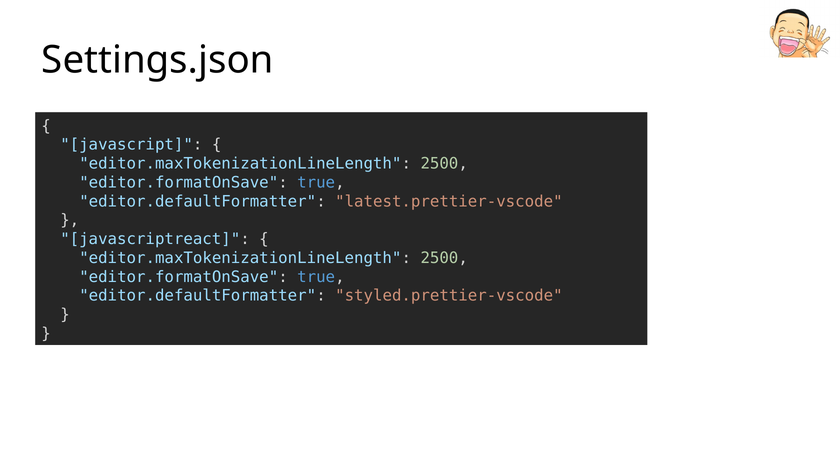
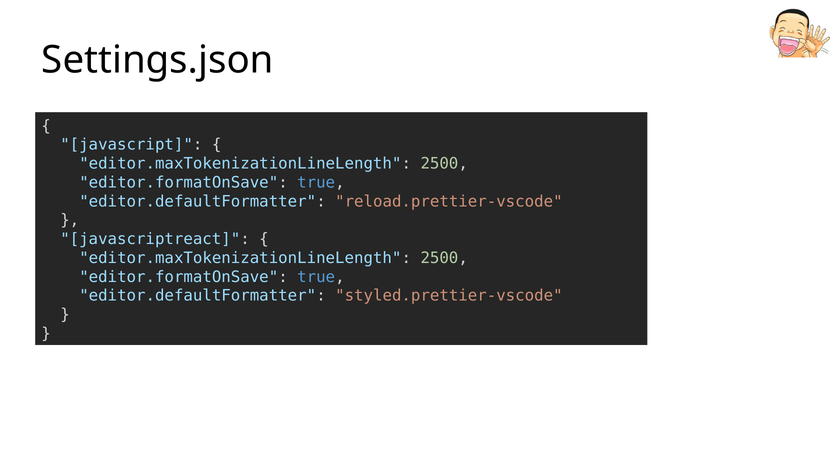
latest.prettier-vscode: latest.prettier-vscode -> reload.prettier-vscode
